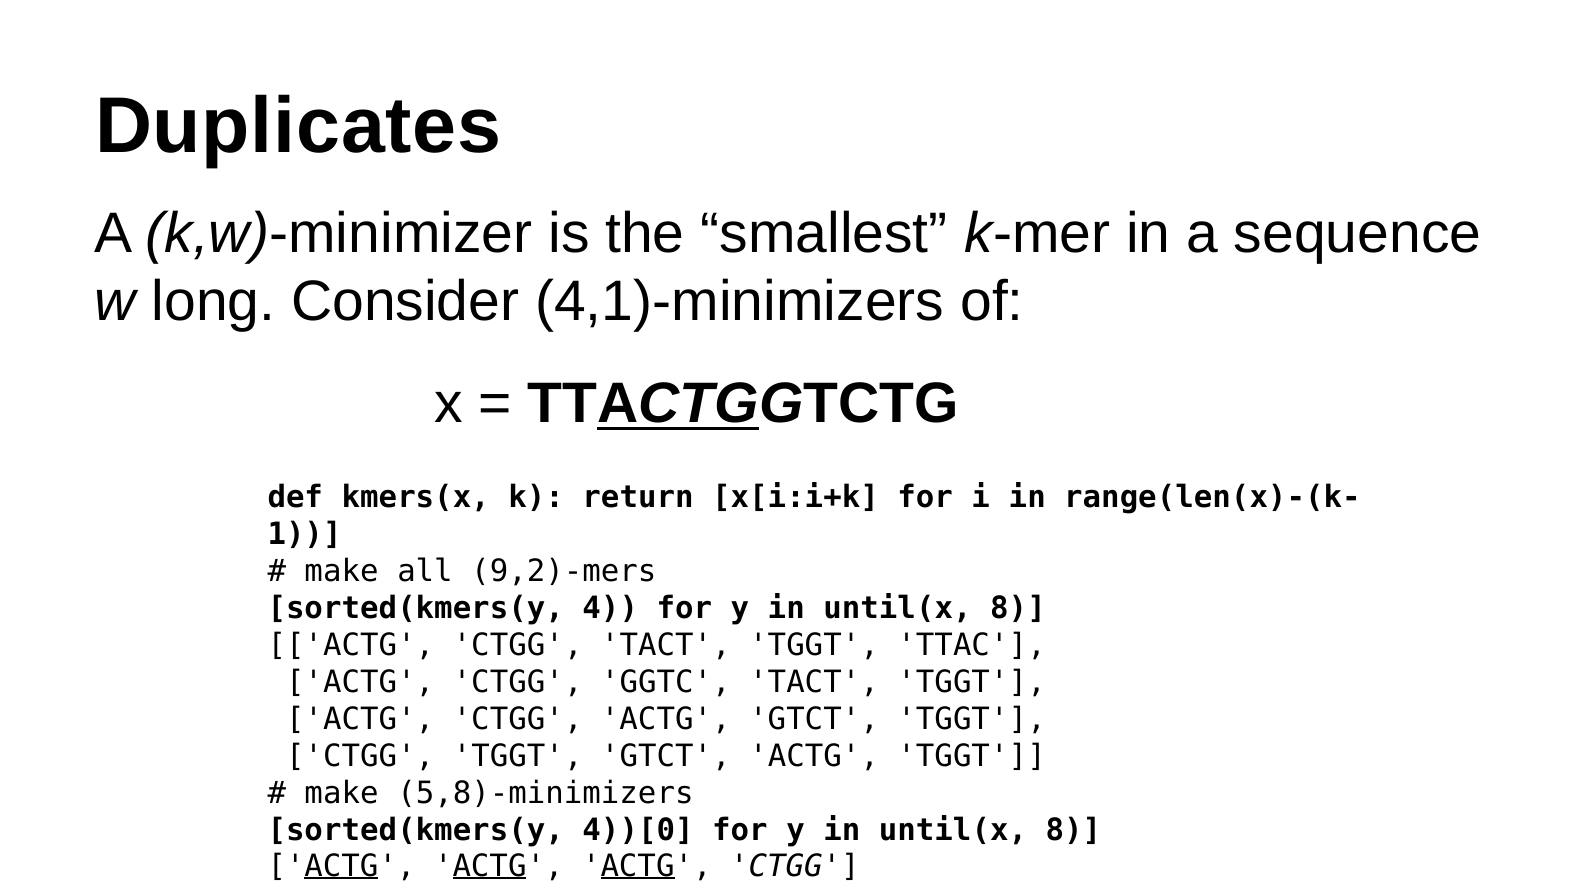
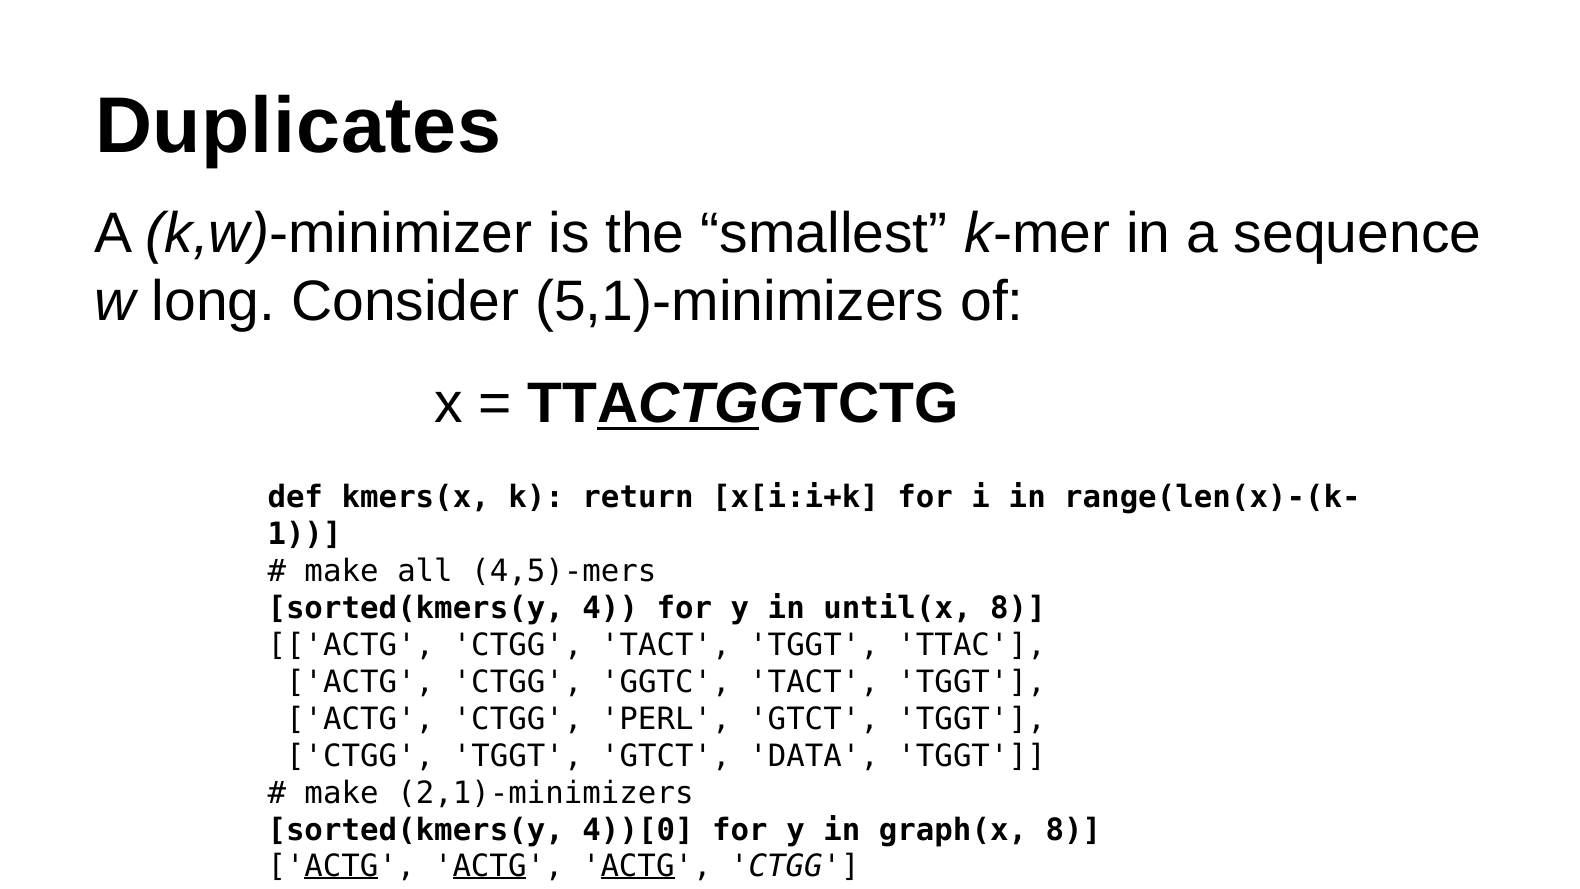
4,1)-minimizers: 4,1)-minimizers -> 5,1)-minimizers
9,2)-mers: 9,2)-mers -> 4,5)-mers
CTGG ACTG: ACTG -> PERL
GTCT ACTG: ACTG -> DATA
5,8)-minimizers: 5,8)-minimizers -> 2,1)-minimizers
until(x at (953, 830): until(x -> graph(x
